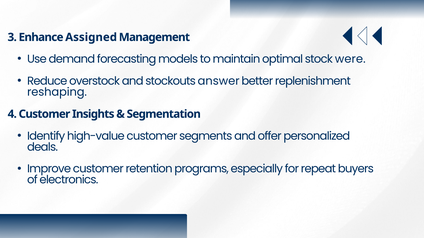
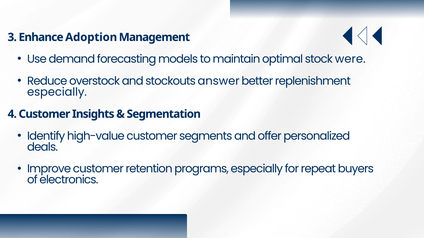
Assigned: Assigned -> Adoption
reshaping at (57, 92): reshaping -> especially
